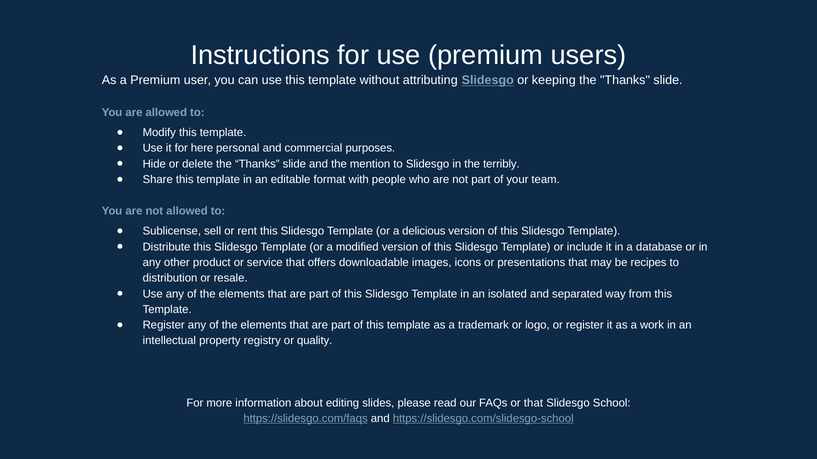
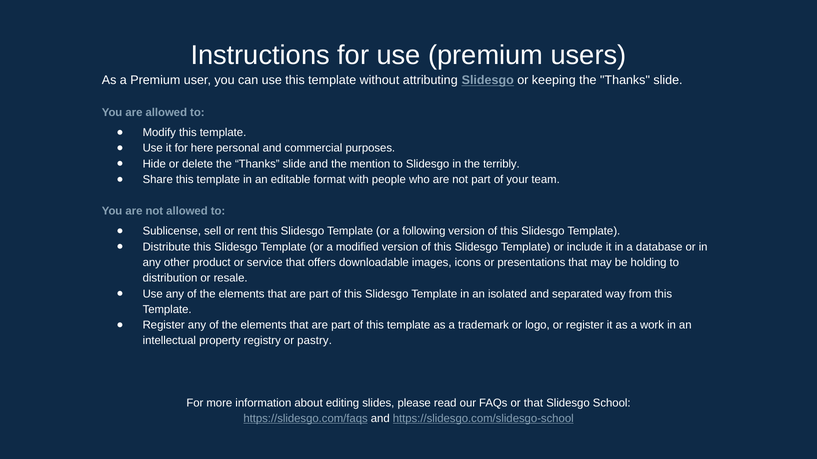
delicious: delicious -> following
recipes: recipes -> holding
quality: quality -> pastry
